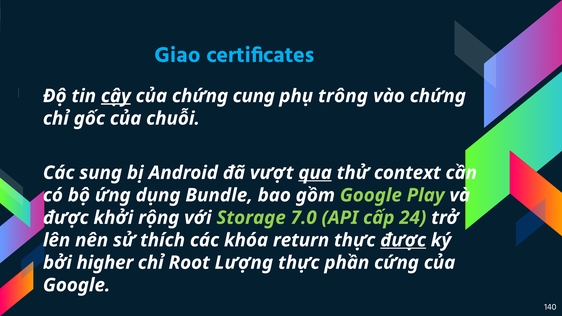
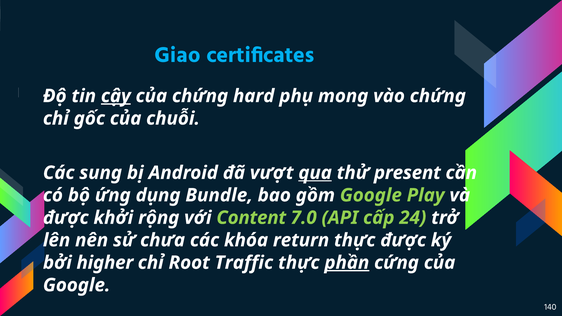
cung: cung -> hard
trông: trông -> mong
context: context -> present
Storage: Storage -> Content
thích: thích -> chưa
được at (403, 240) underline: present -> none
Lượng: Lượng -> Traffic
phần underline: none -> present
